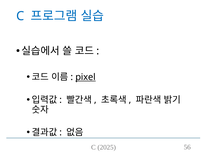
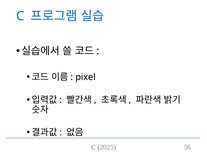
pixel underline: present -> none
